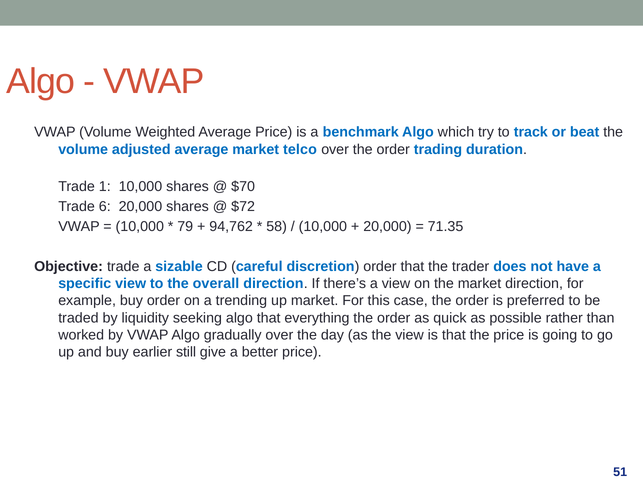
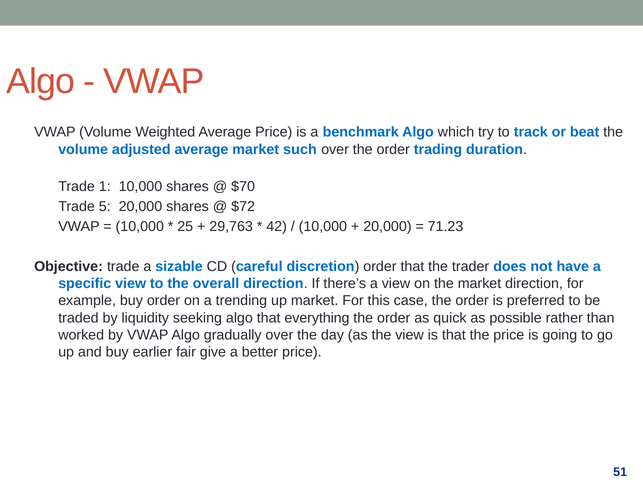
telco: telco -> such
6: 6 -> 5
79: 79 -> 25
94,762: 94,762 -> 29,763
58: 58 -> 42
71.35: 71.35 -> 71.23
still: still -> fair
